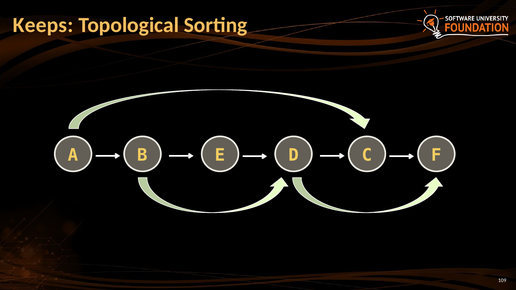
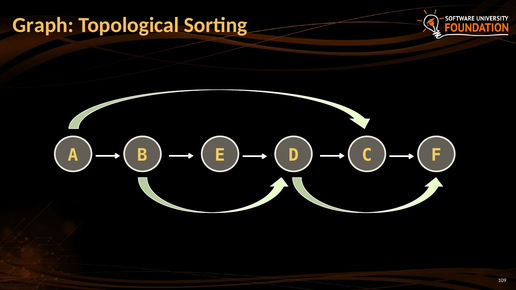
Keeps: Keeps -> Graph
